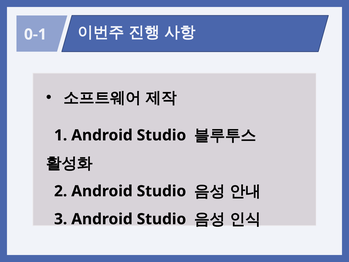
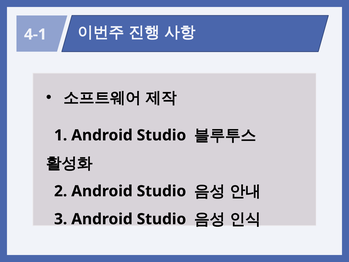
0-1: 0-1 -> 4-1
